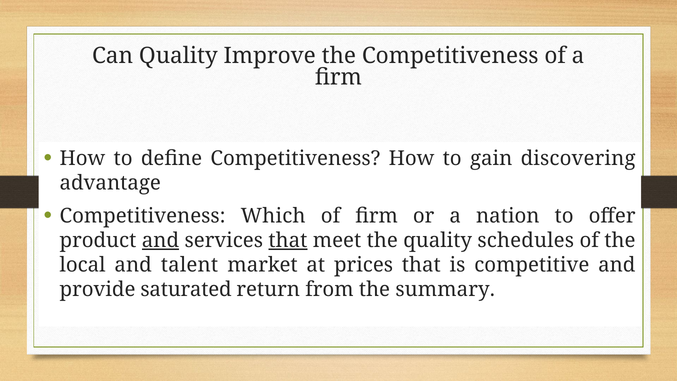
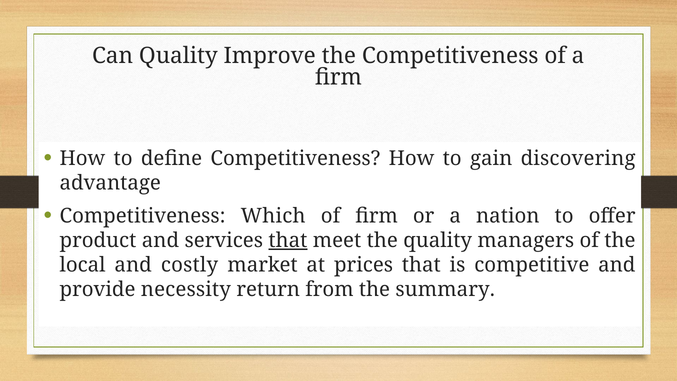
and at (160, 240) underline: present -> none
schedules: schedules -> managers
talent: talent -> costly
saturated: saturated -> necessity
